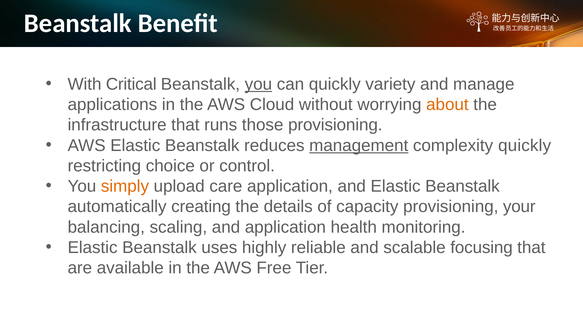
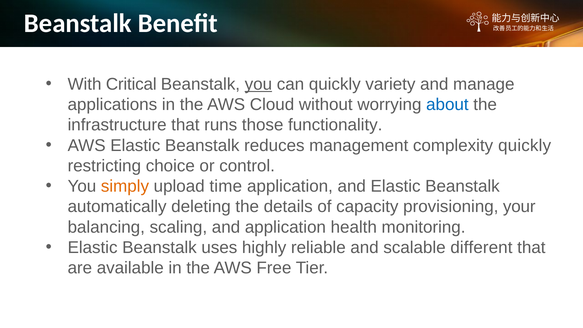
about colour: orange -> blue
those provisioning: provisioning -> functionality
management underline: present -> none
care: care -> time
creating: creating -> deleting
focusing: focusing -> different
